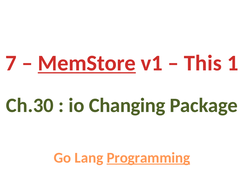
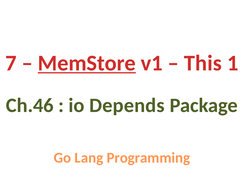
Ch.30: Ch.30 -> Ch.46
Changing: Changing -> Depends
Programming underline: present -> none
